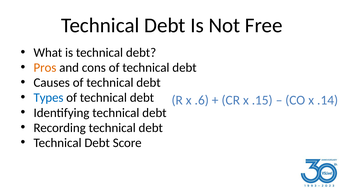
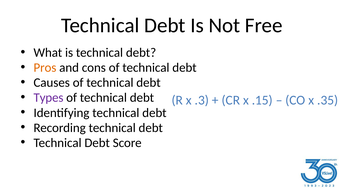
Types colour: blue -> purple
.6: .6 -> .3
.14: .14 -> .35
